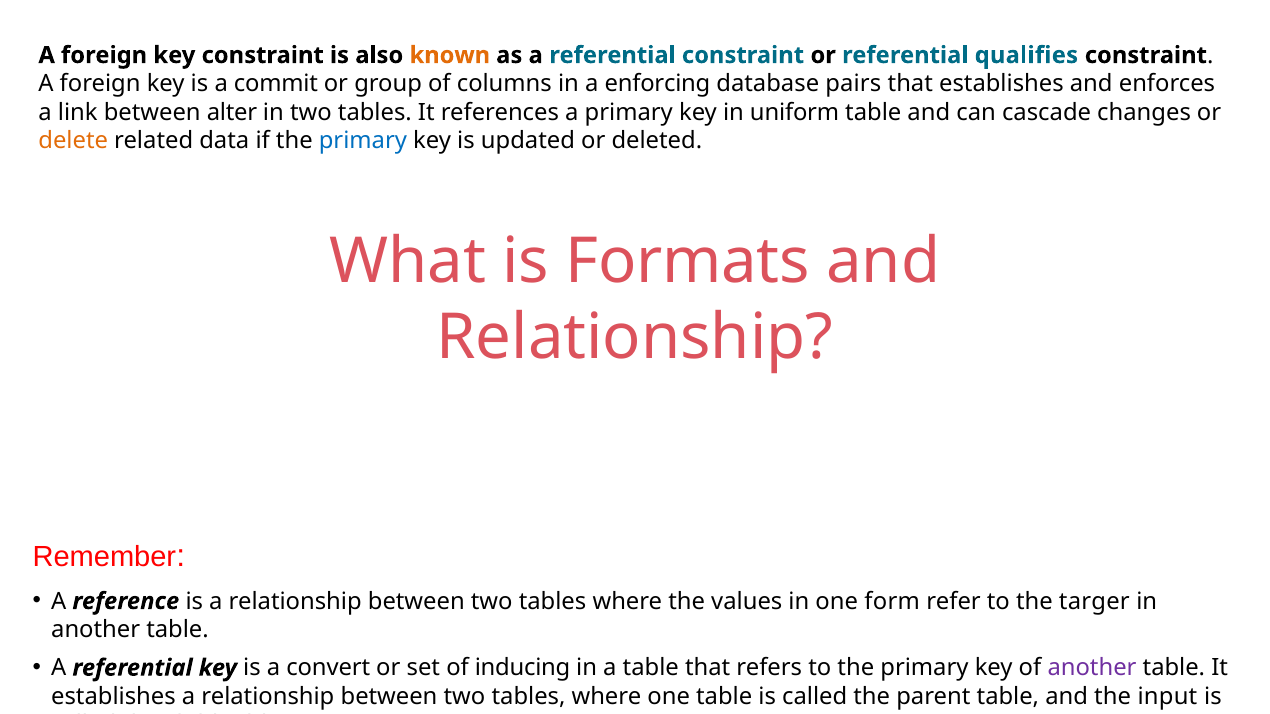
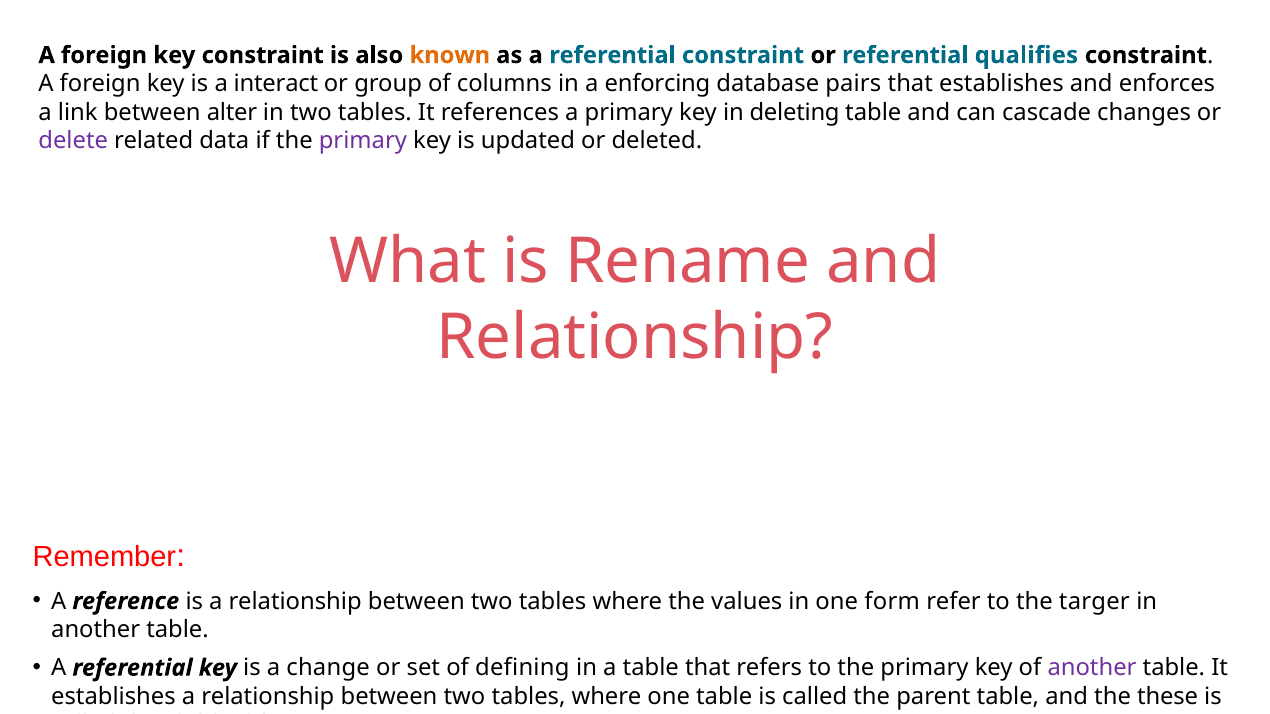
commit: commit -> interact
uniform: uniform -> deleting
delete colour: orange -> purple
primary at (363, 141) colour: blue -> purple
Formats: Formats -> Rename
convert: convert -> change
inducing: inducing -> defining
input: input -> these
